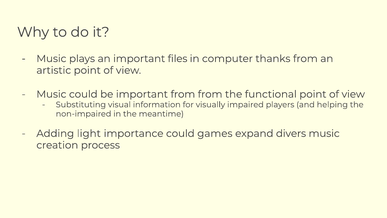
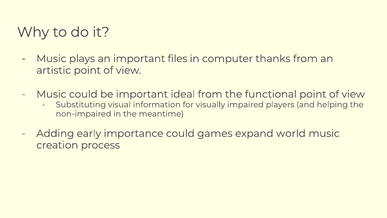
important from: from -> ideal
light: light -> early
divers: divers -> world
